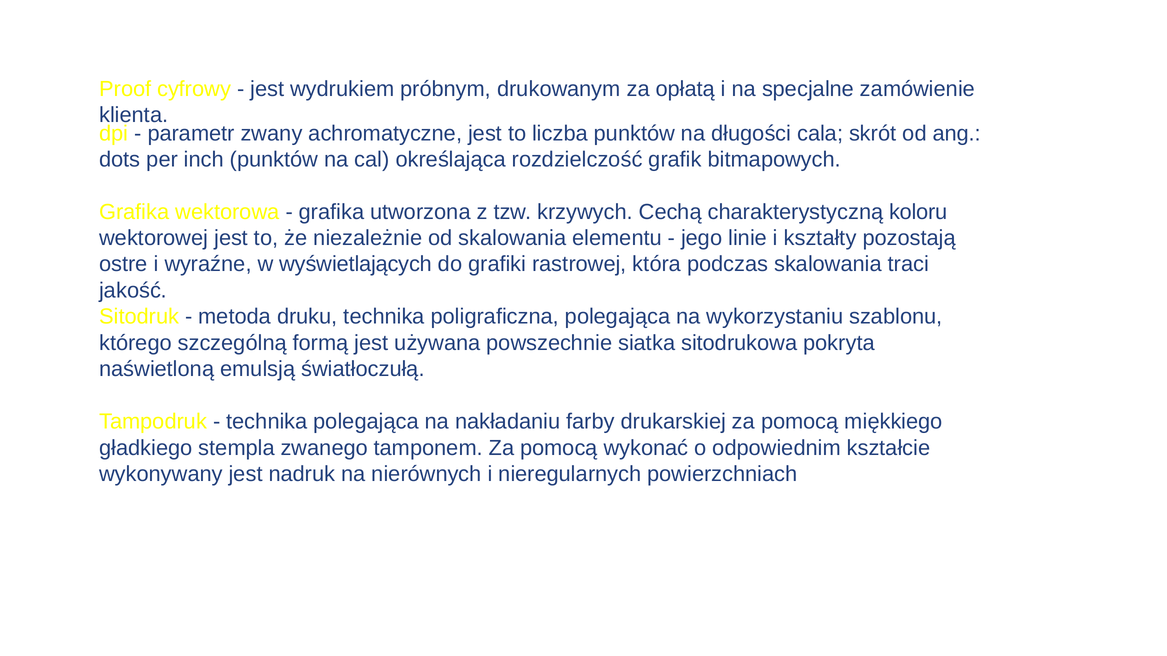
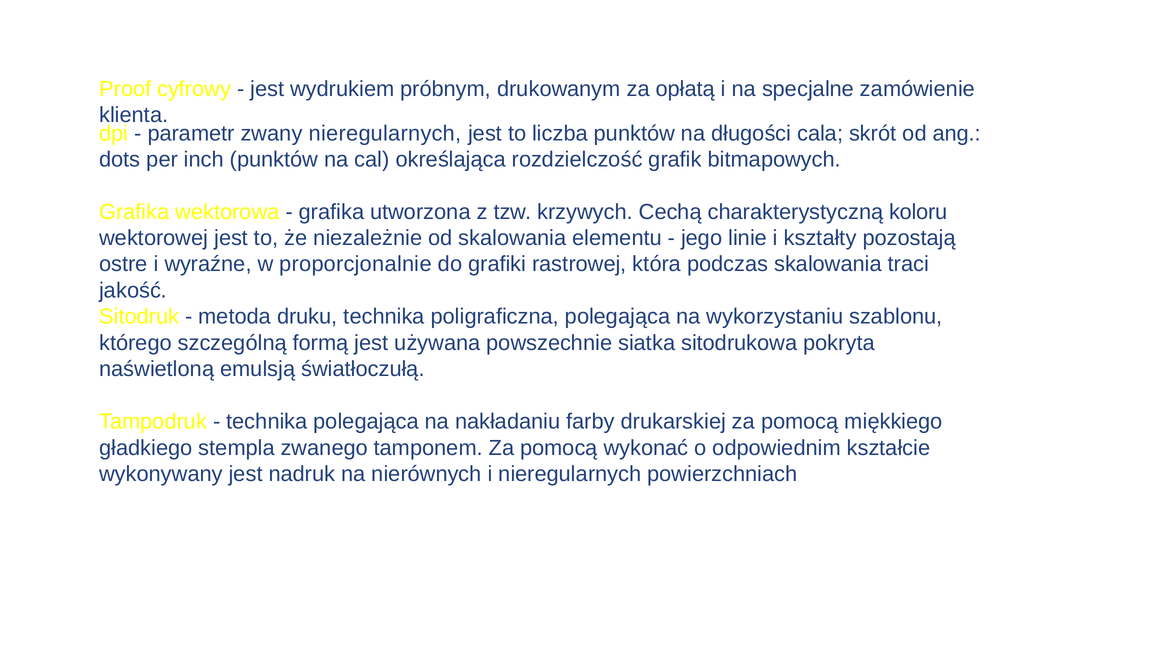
zwany achromatyczne: achromatyczne -> nieregularnych
wyświetlających: wyświetlających -> proporcjonalnie
